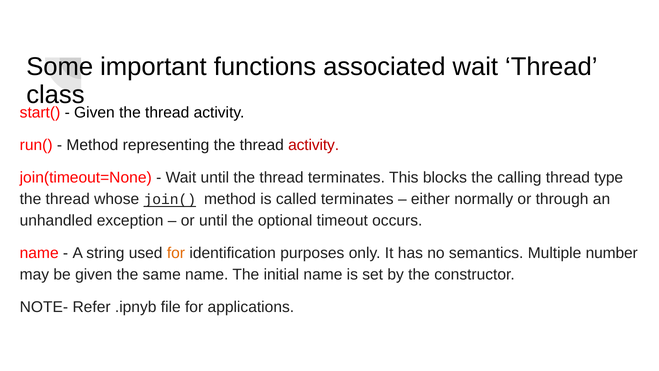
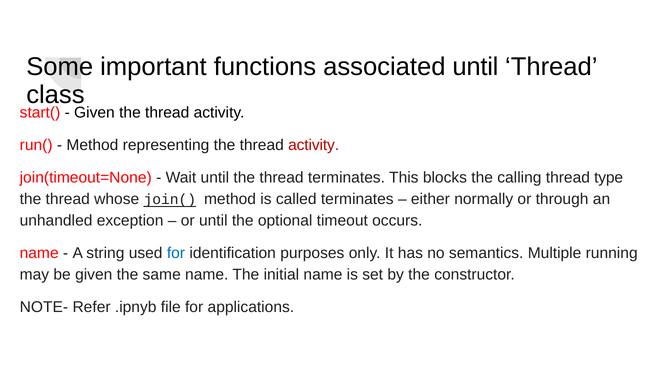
associated wait: wait -> until
for at (176, 253) colour: orange -> blue
number: number -> running
